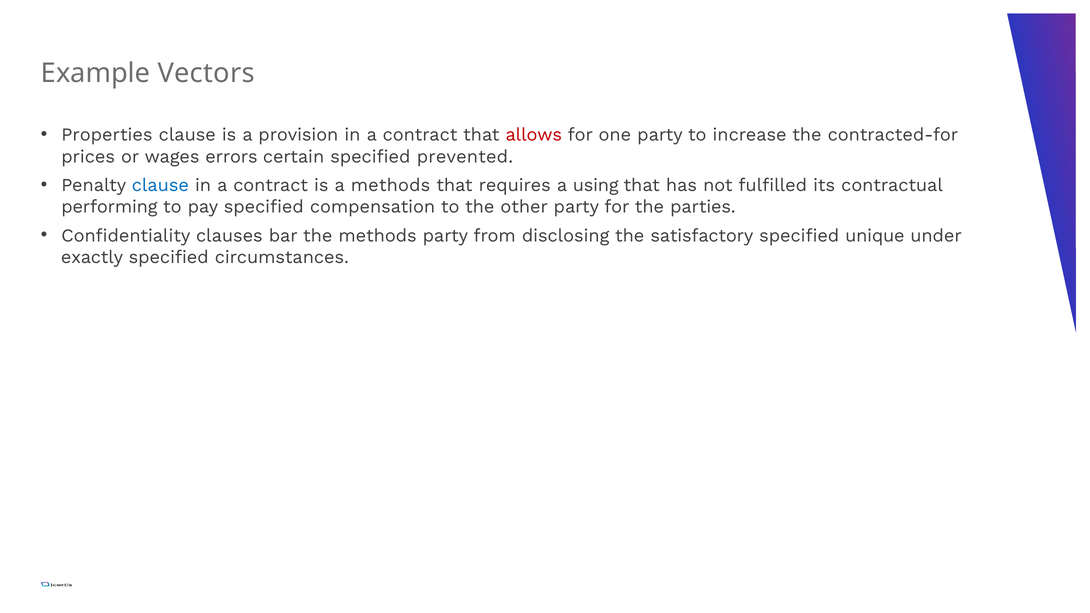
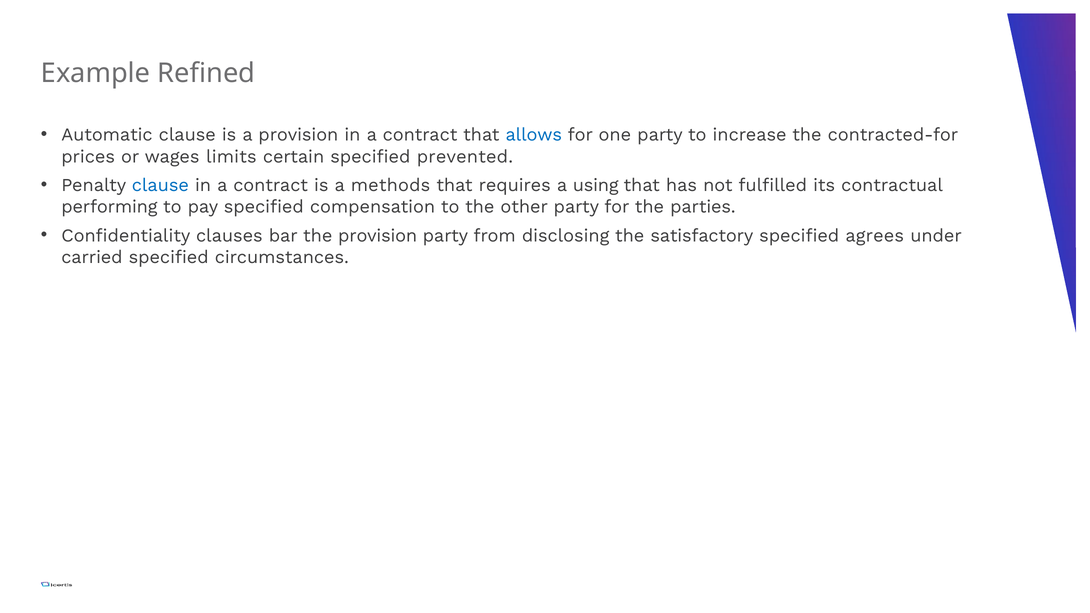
Vectors: Vectors -> Refined
Properties: Properties -> Automatic
allows colour: red -> blue
errors: errors -> limits
the methods: methods -> provision
unique: unique -> agrees
exactly: exactly -> carried
